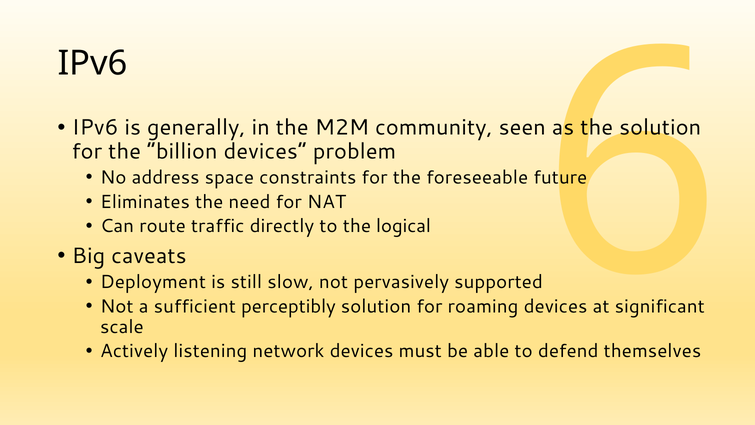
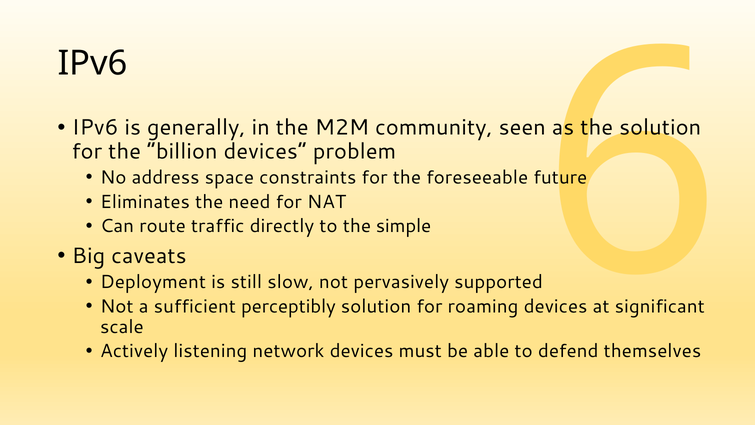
logical: logical -> simple
